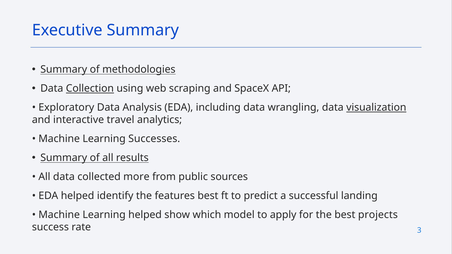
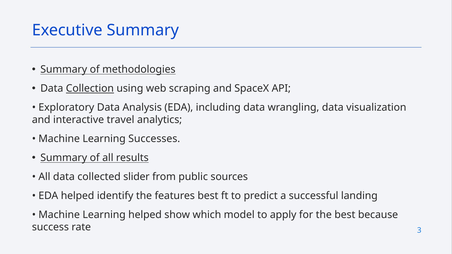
visualization underline: present -> none
more: more -> slider
projects: projects -> because
